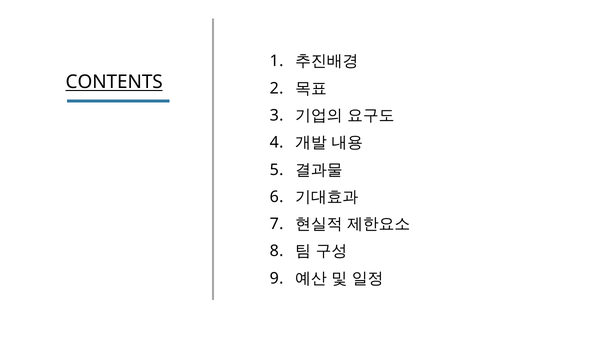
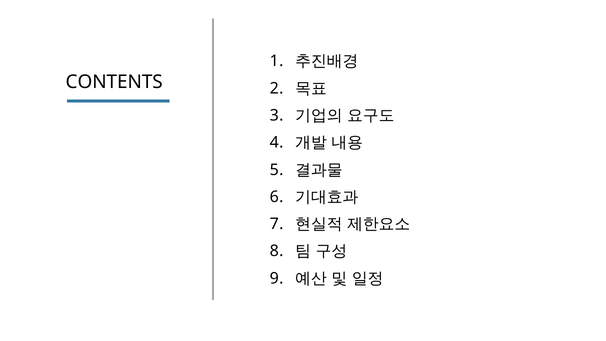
CONTENTS underline: present -> none
